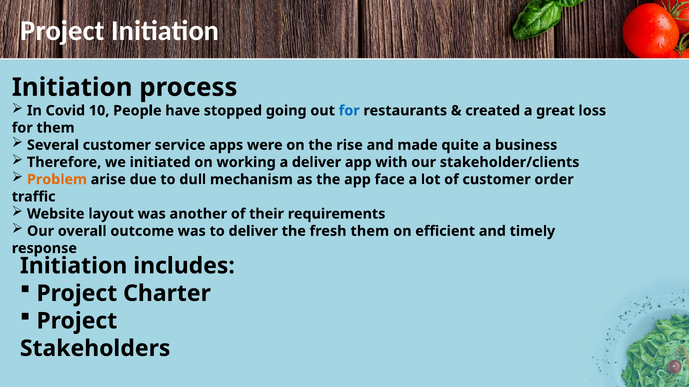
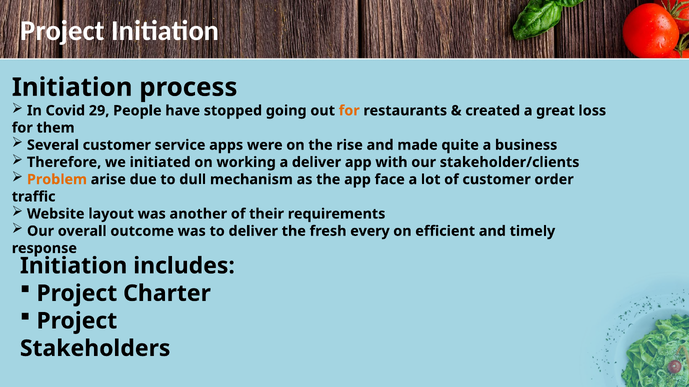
10: 10 -> 29
for at (349, 111) colour: blue -> orange
fresh them: them -> every
